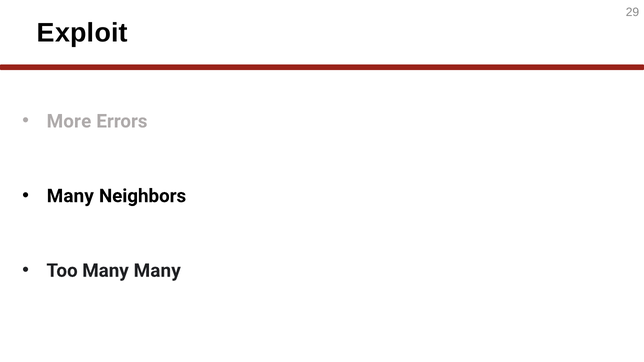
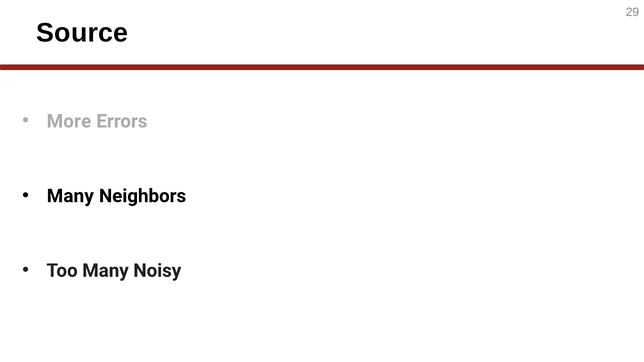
Exploit: Exploit -> Source
Many Many: Many -> Noisy
